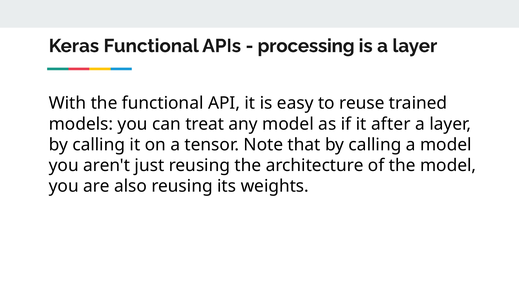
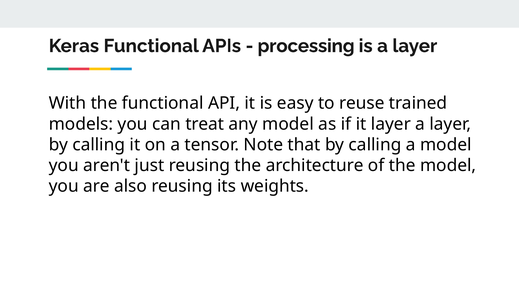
it after: after -> layer
